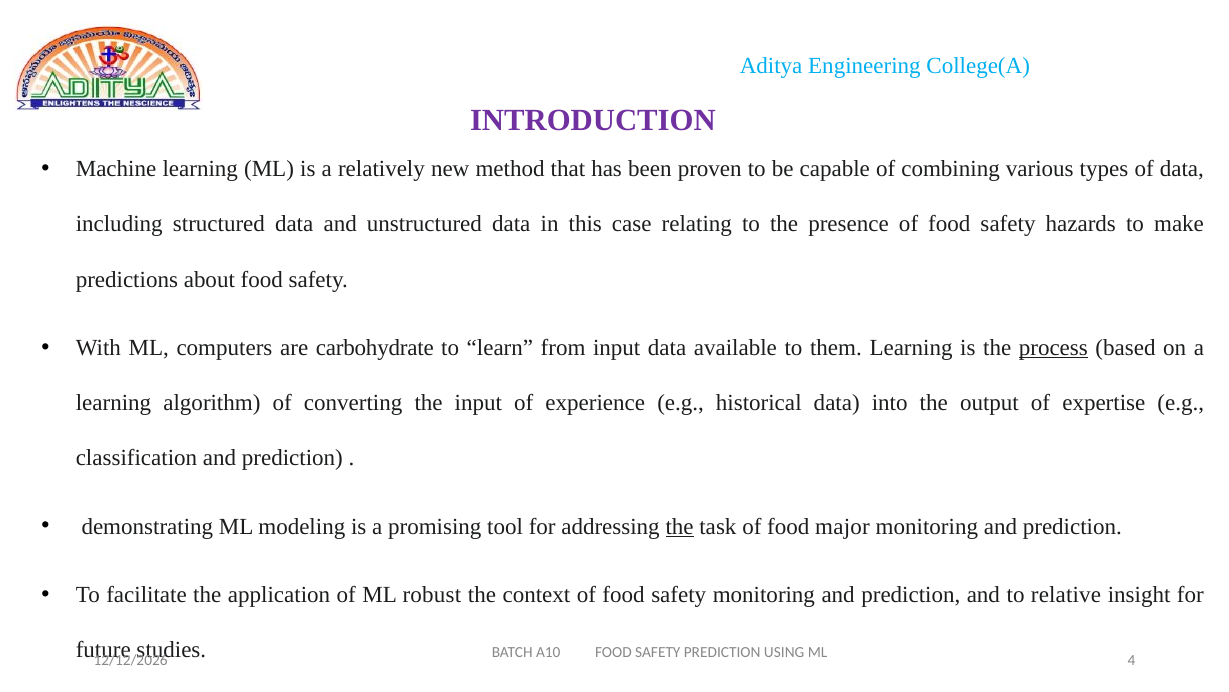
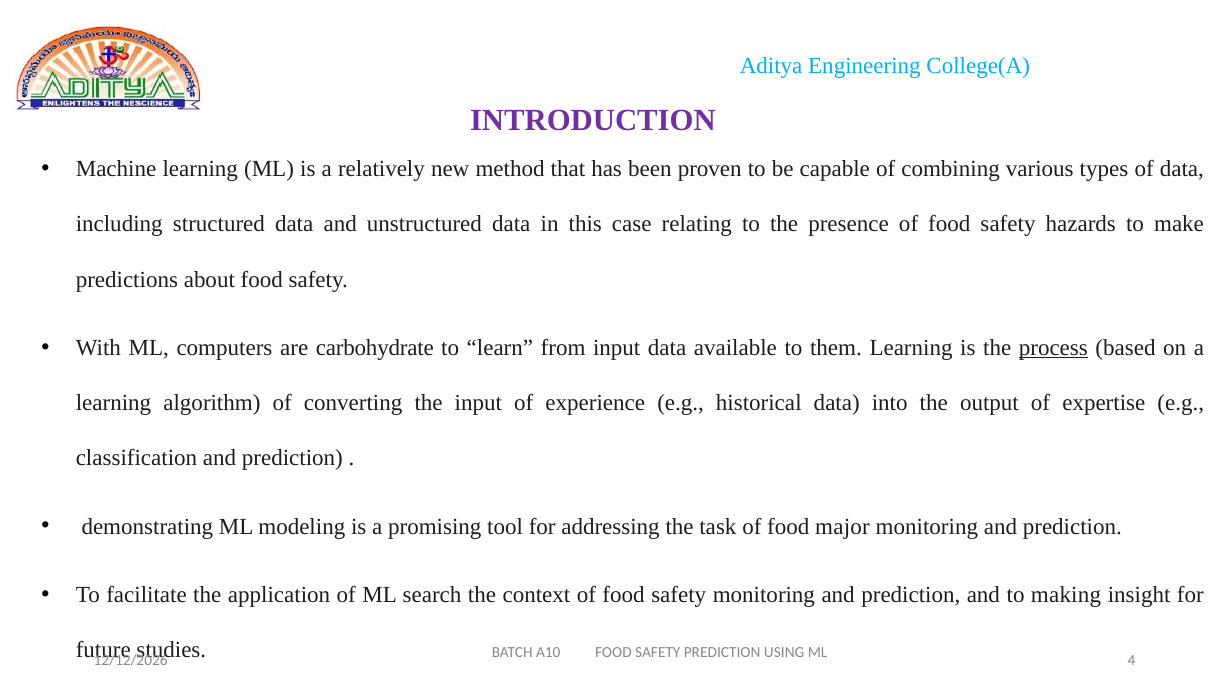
the at (680, 526) underline: present -> none
robust: robust -> search
relative: relative -> making
